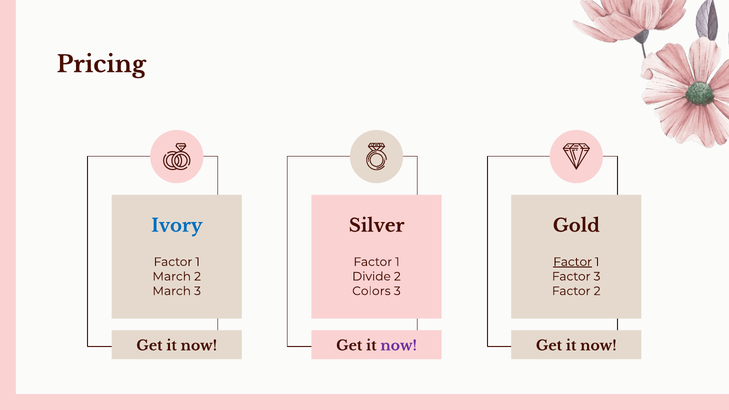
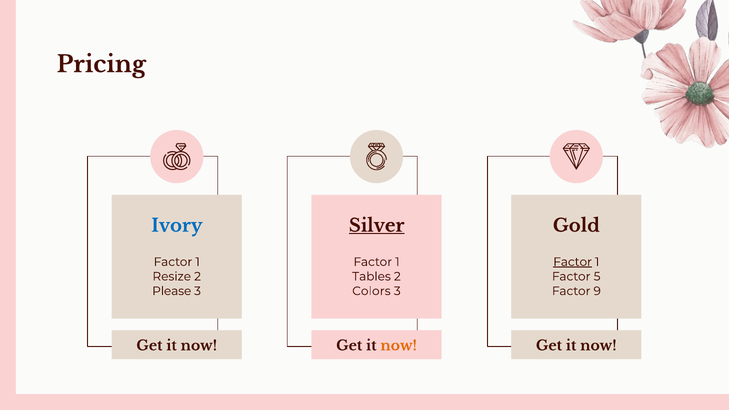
Silver underline: none -> present
March at (172, 277): March -> Resize
Divide: Divide -> Tables
Factor 3: 3 -> 5
March at (172, 291): March -> Please
Factor 2: 2 -> 9
now at (399, 346) colour: purple -> orange
